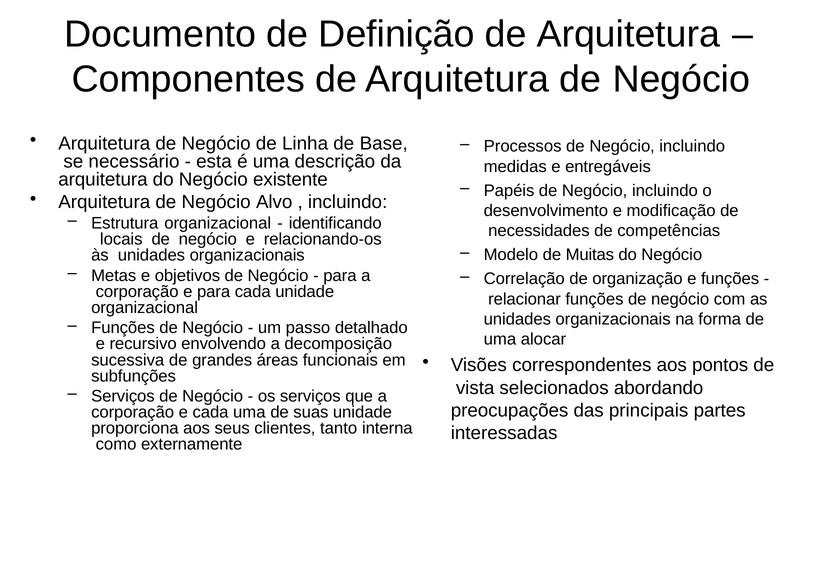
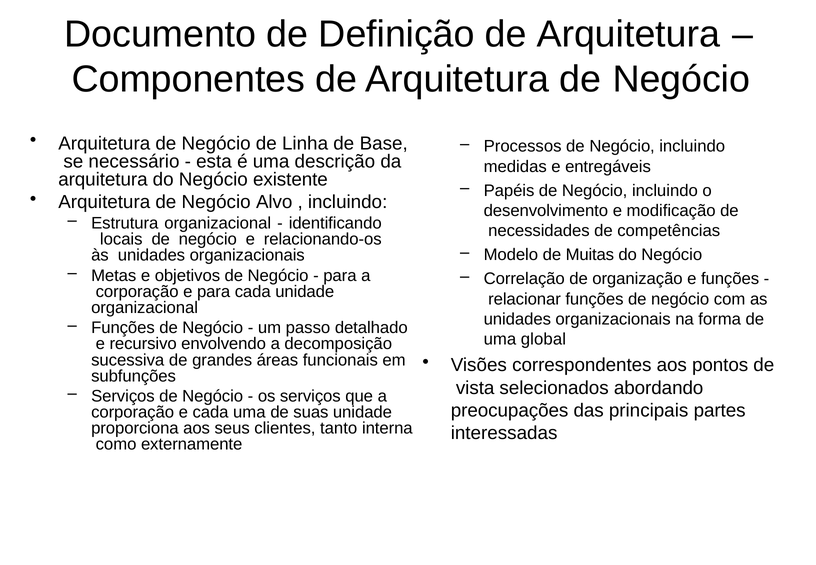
alocar: alocar -> global
